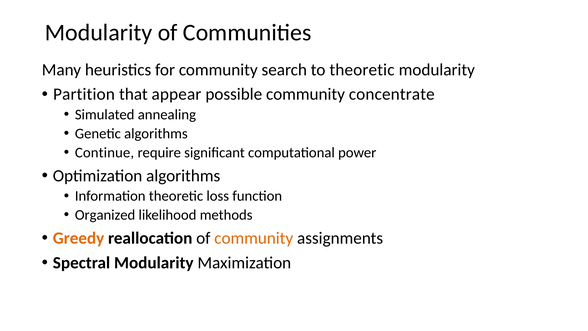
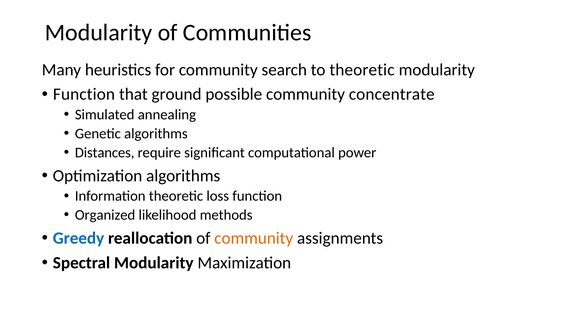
Partition at (84, 94): Partition -> Function
appear: appear -> ground
Continue: Continue -> Distances
Greedy colour: orange -> blue
